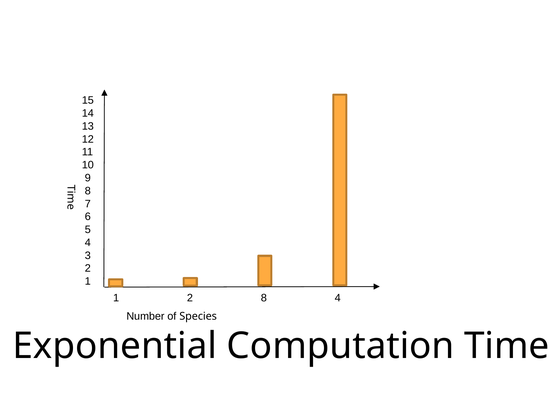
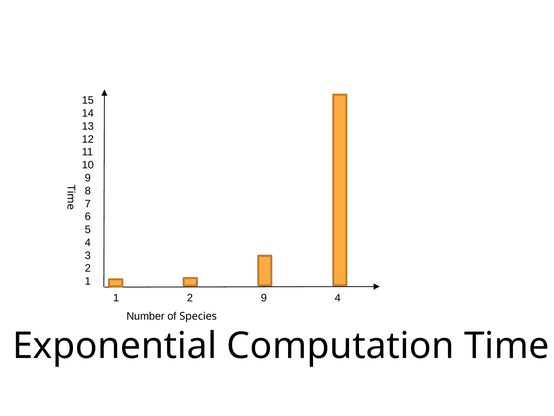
2 8: 8 -> 9
